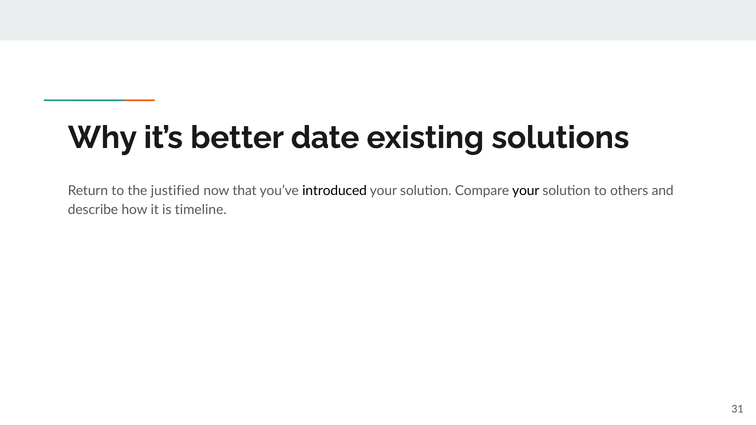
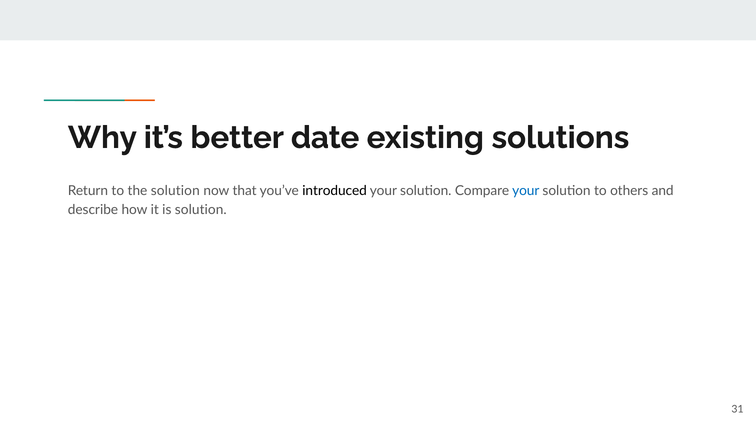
the justified: justified -> solution
your at (526, 191) colour: black -> blue
is timeline: timeline -> solution
